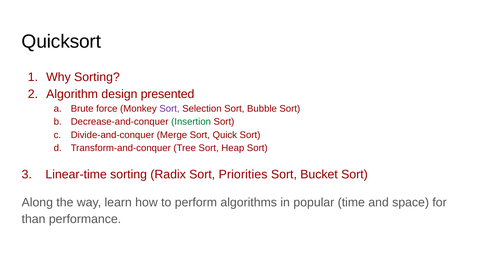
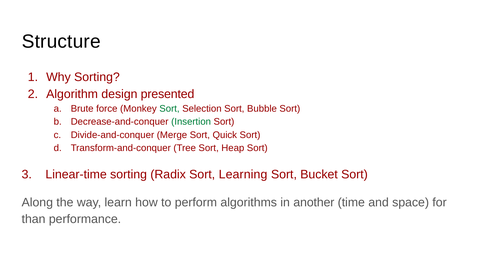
Quicksort: Quicksort -> Structure
Sort at (169, 109) colour: purple -> green
Priorities: Priorities -> Learning
popular: popular -> another
